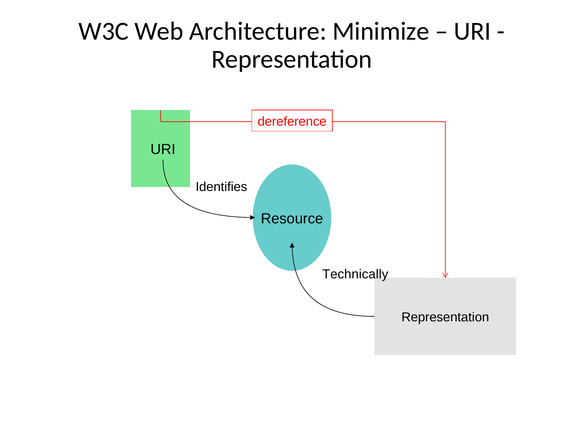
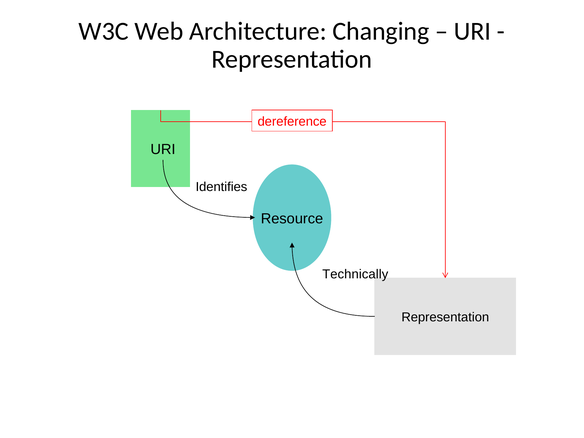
Minimize: Minimize -> Changing
